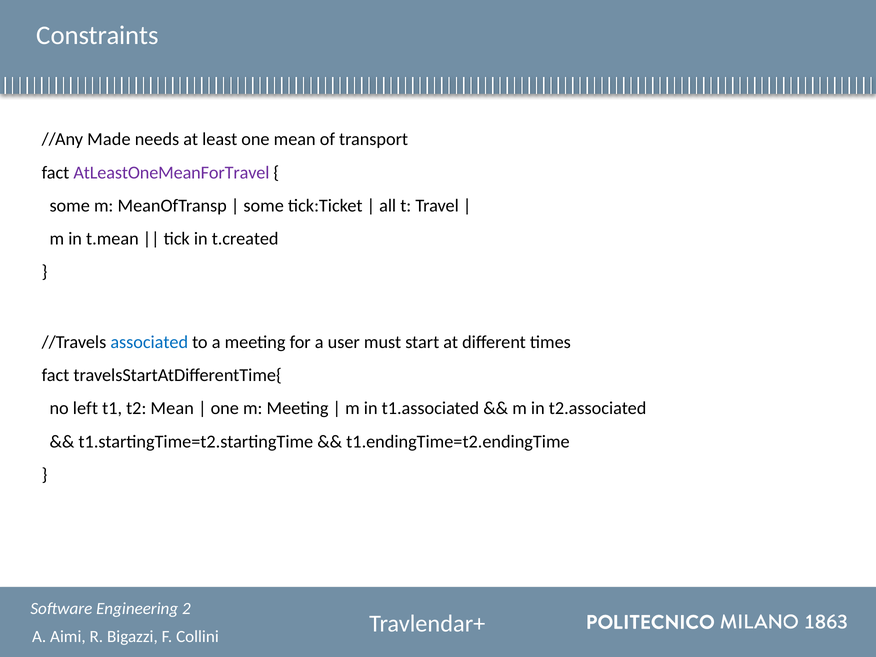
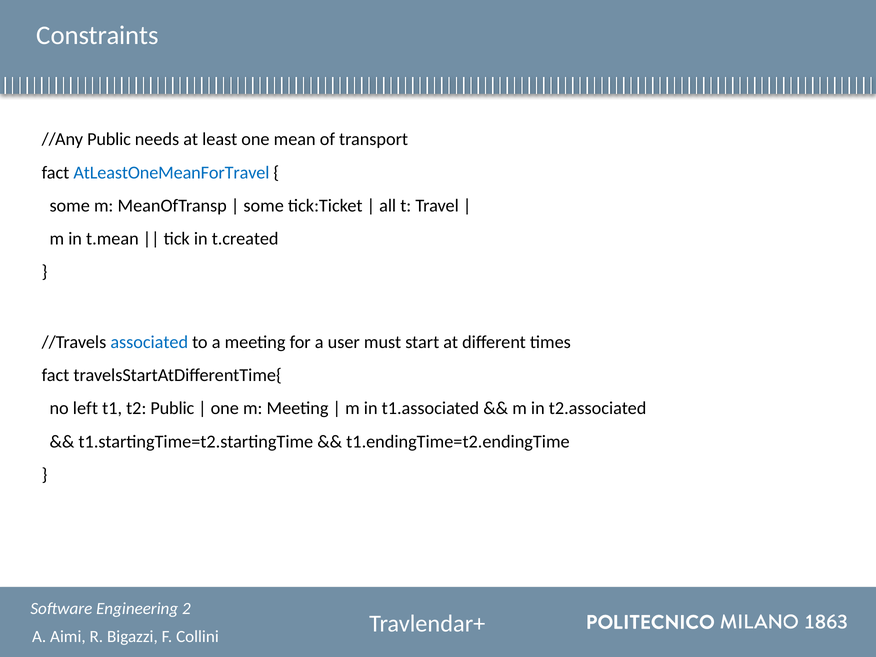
//Any Made: Made -> Public
AtLeastOneMeanForTravel colour: purple -> blue
t2 Mean: Mean -> Public
